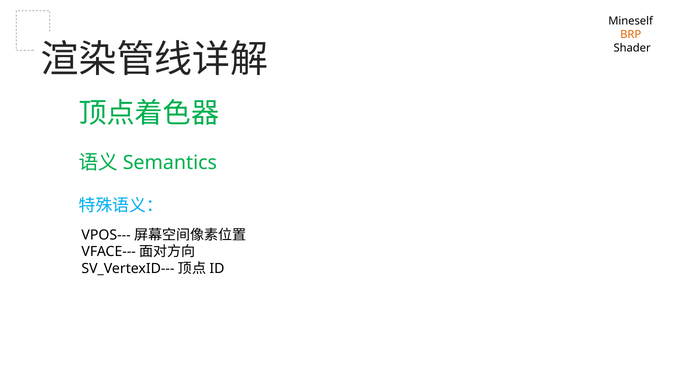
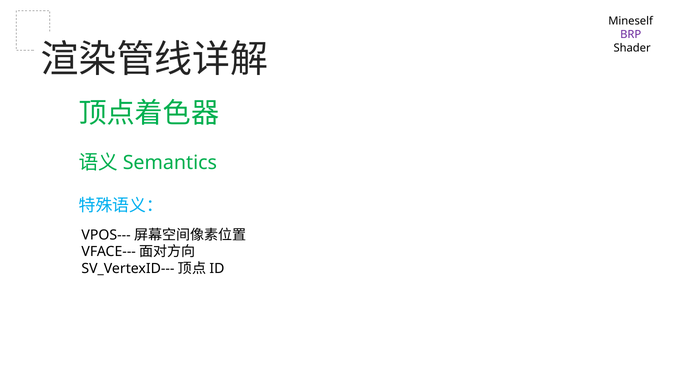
BRP colour: orange -> purple
